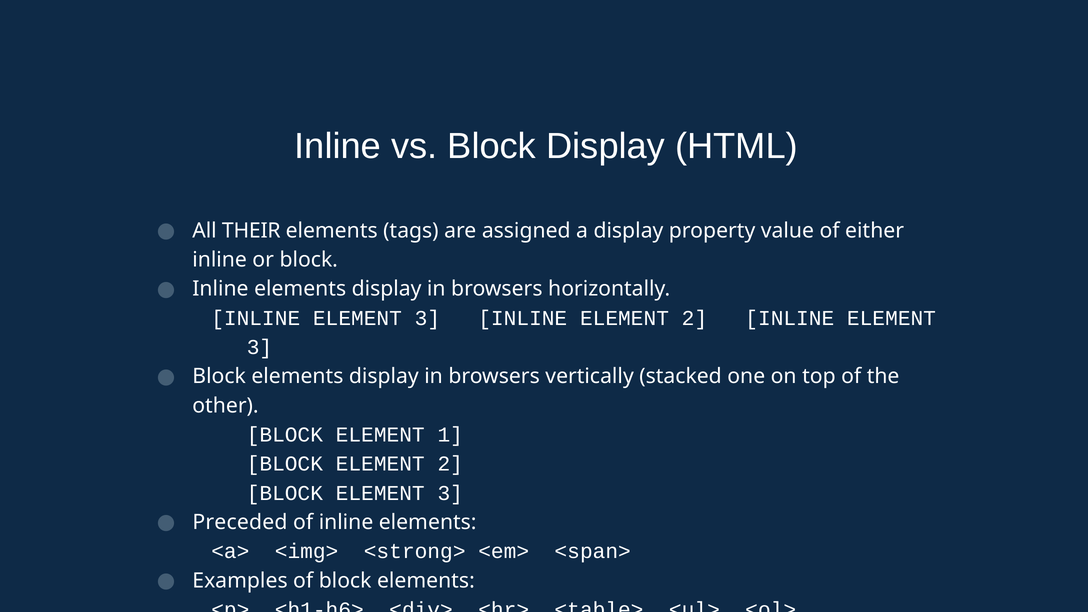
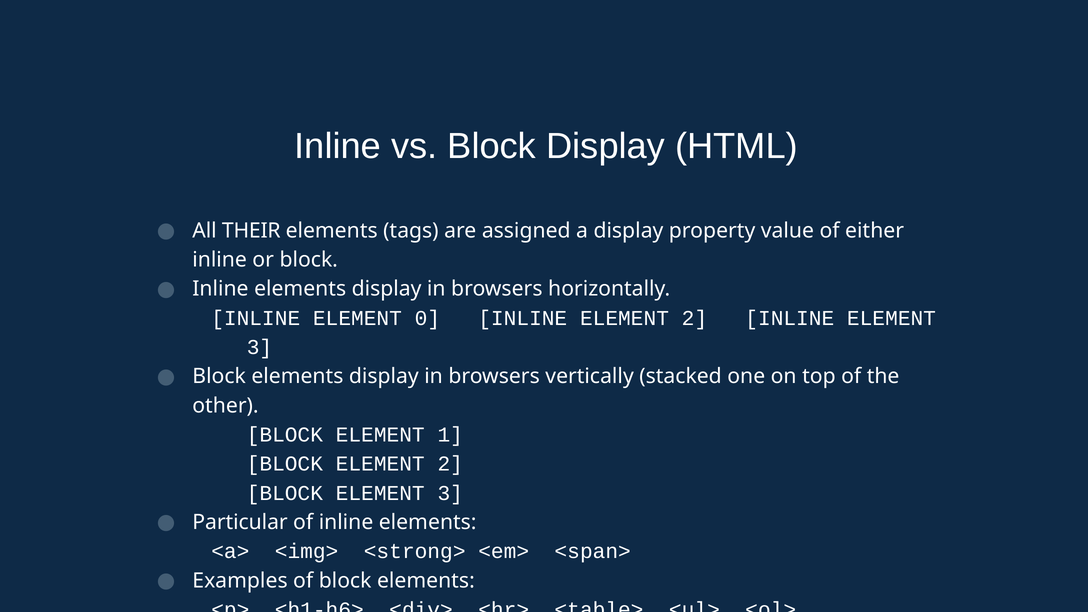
3 at (427, 318): 3 -> 0
Preceded: Preceded -> Particular
